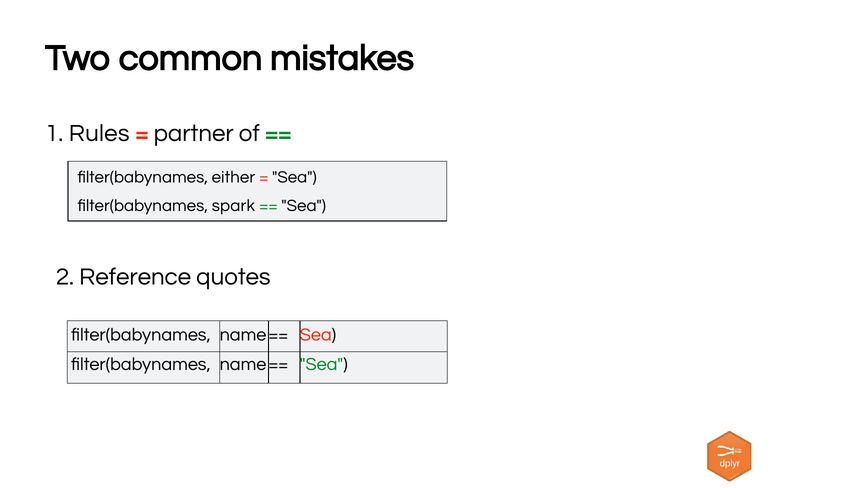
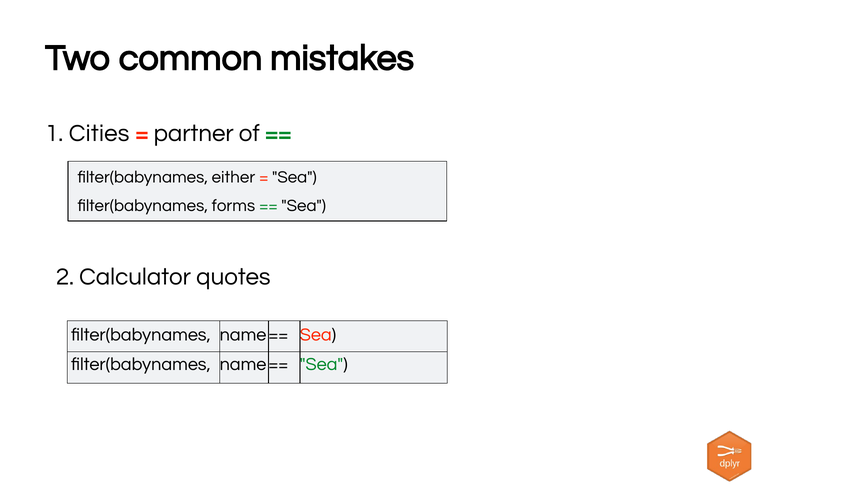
Rules: Rules -> Cities
spark: spark -> forms
Reference: Reference -> Calculator
